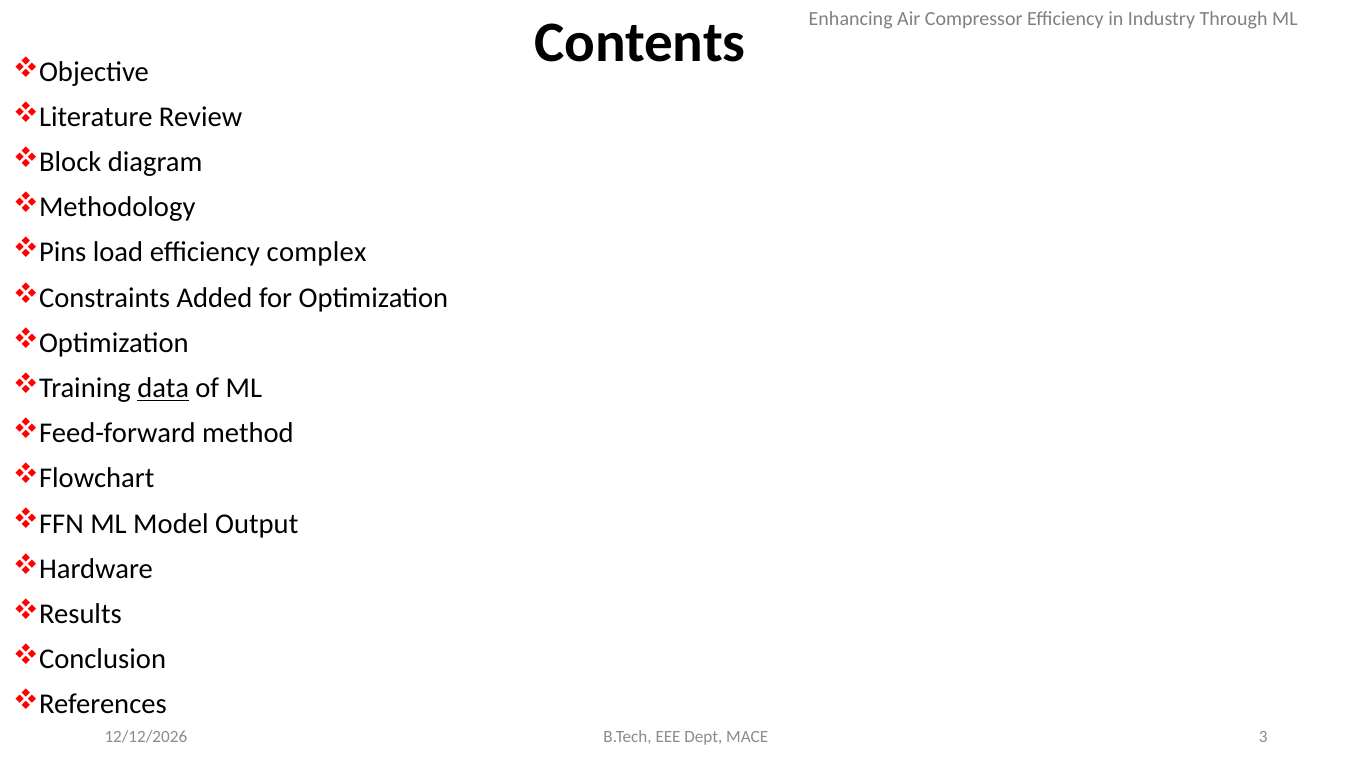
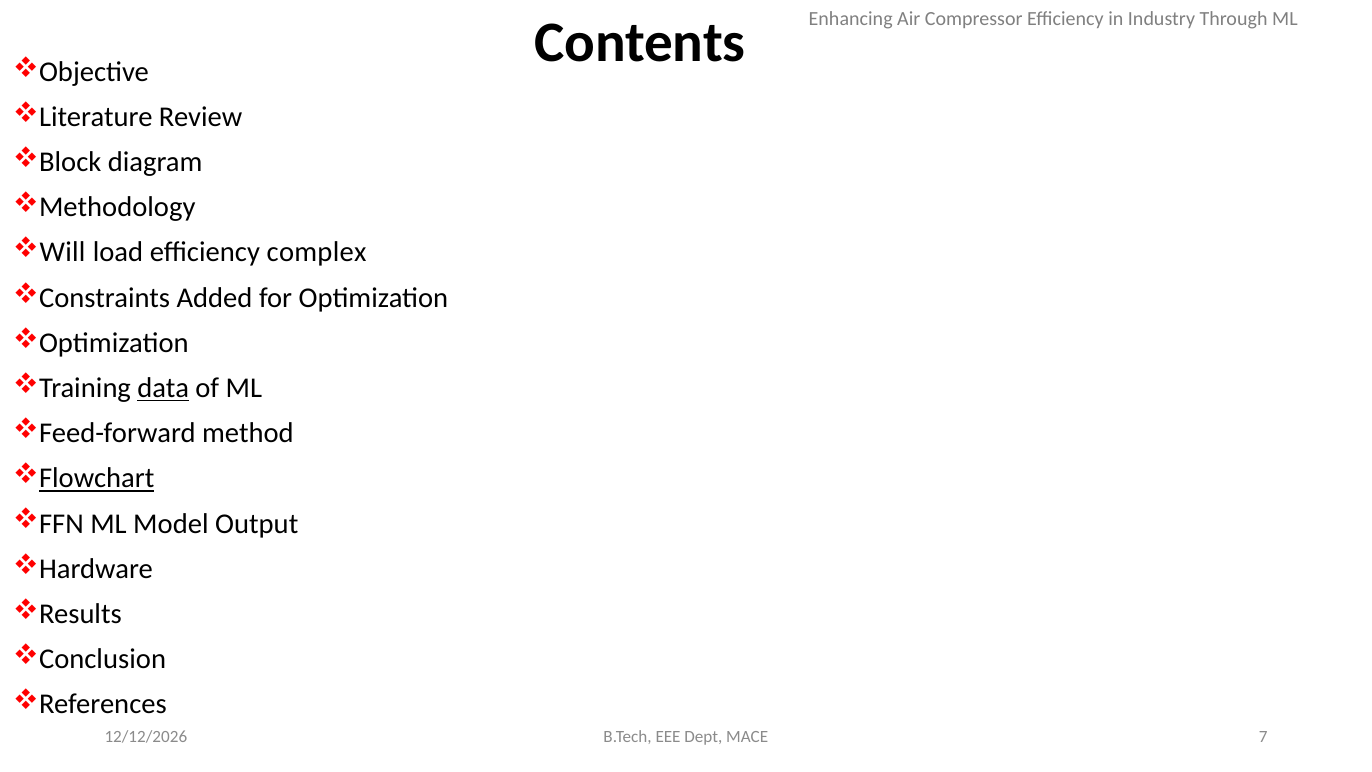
Pins: Pins -> Will
Flowchart underline: none -> present
3: 3 -> 7
